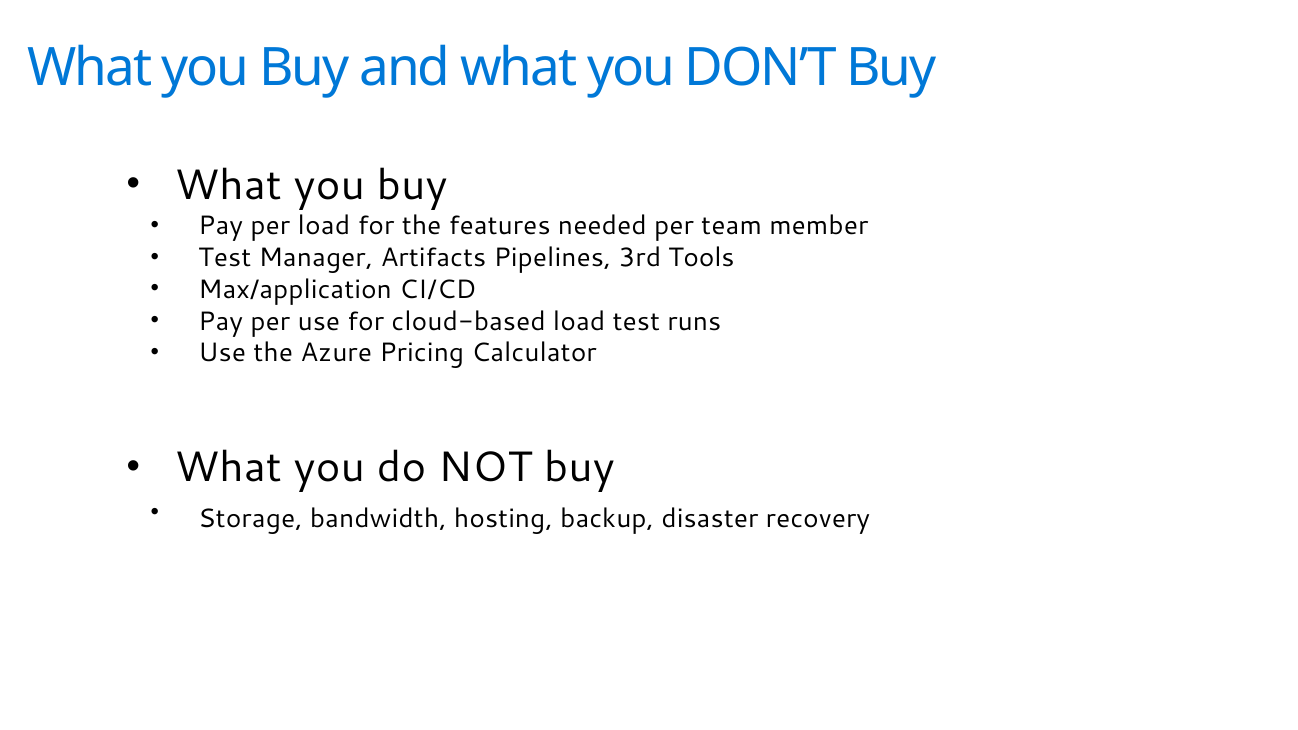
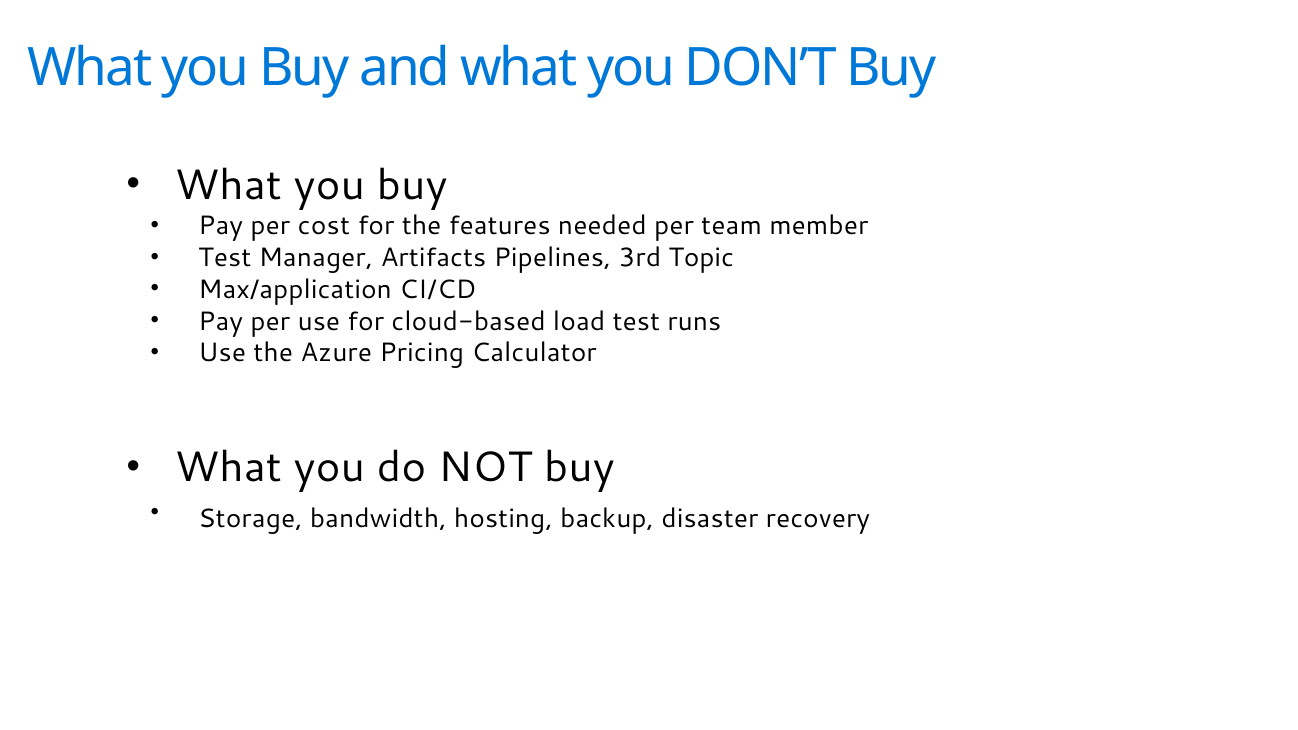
per load: load -> cost
Tools: Tools -> Topic
